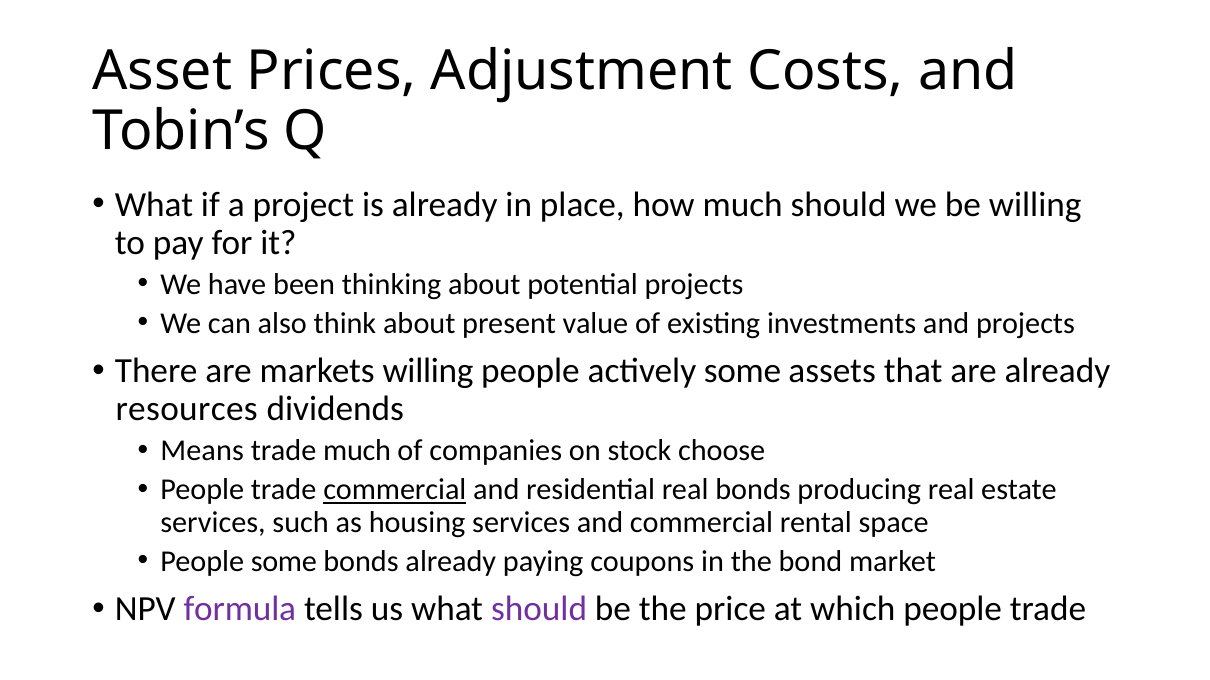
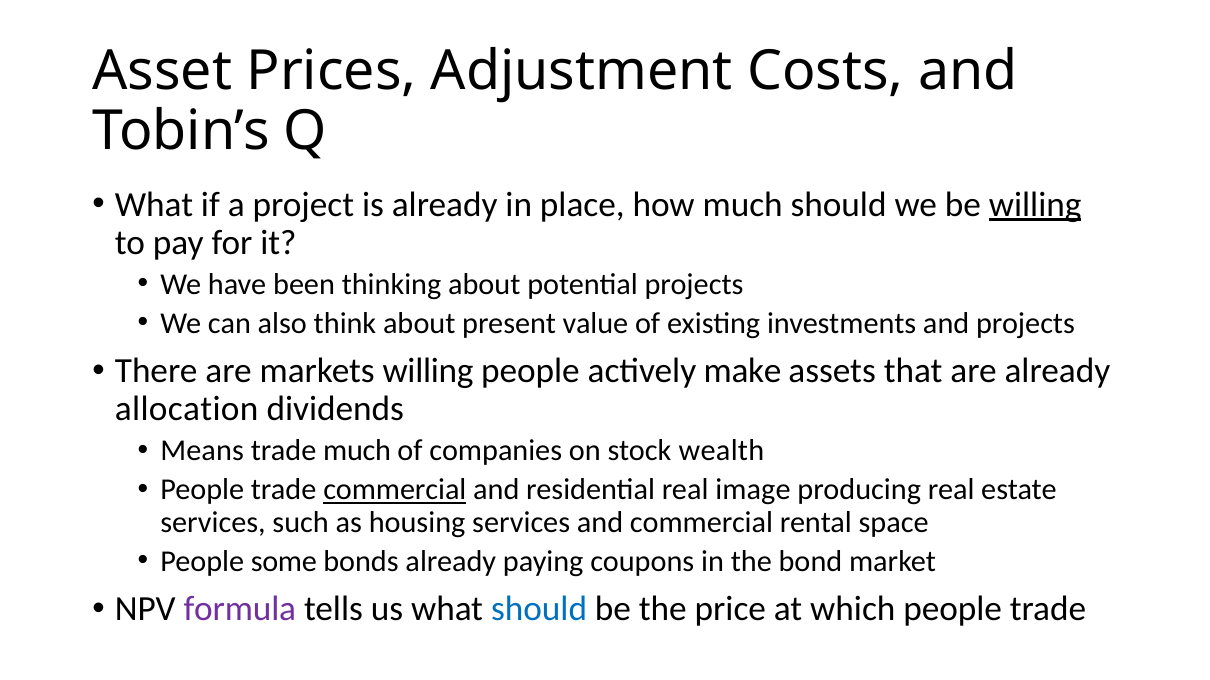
willing at (1035, 205) underline: none -> present
actively some: some -> make
resources: resources -> allocation
choose: choose -> wealth
real bonds: bonds -> image
should at (539, 610) colour: purple -> blue
